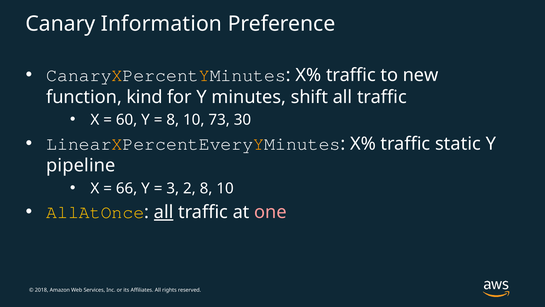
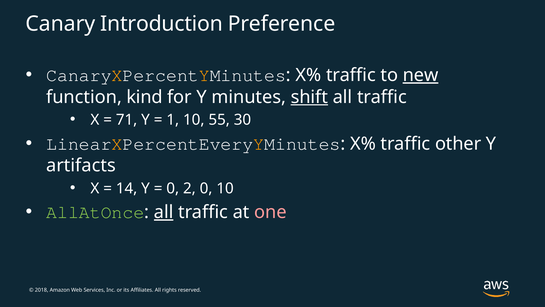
Information: Information -> Introduction
new underline: none -> present
shift underline: none -> present
60: 60 -> 71
8 at (173, 120): 8 -> 1
73: 73 -> 55
static: static -> other
pipeline: pipeline -> artifacts
66: 66 -> 14
3 at (173, 188): 3 -> 0
2 8: 8 -> 0
AllAtOnce colour: yellow -> light green
